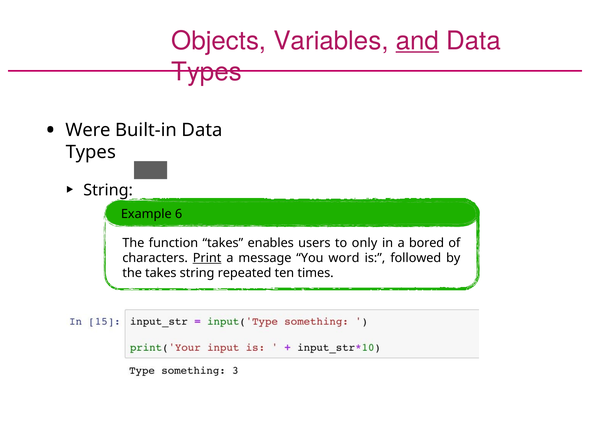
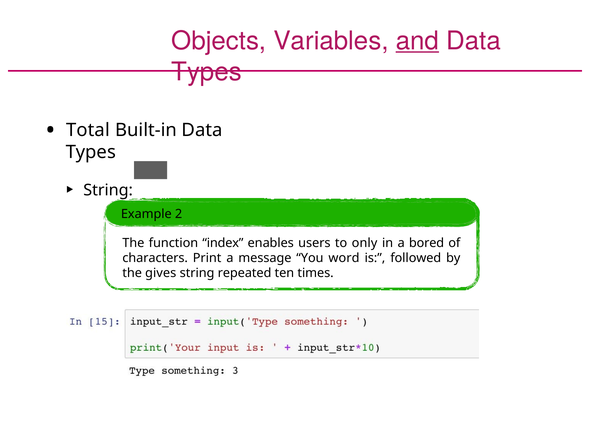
Were: Were -> Total
6: 6 -> 2
function takes: takes -> index
Print underline: present -> none
the takes: takes -> gives
